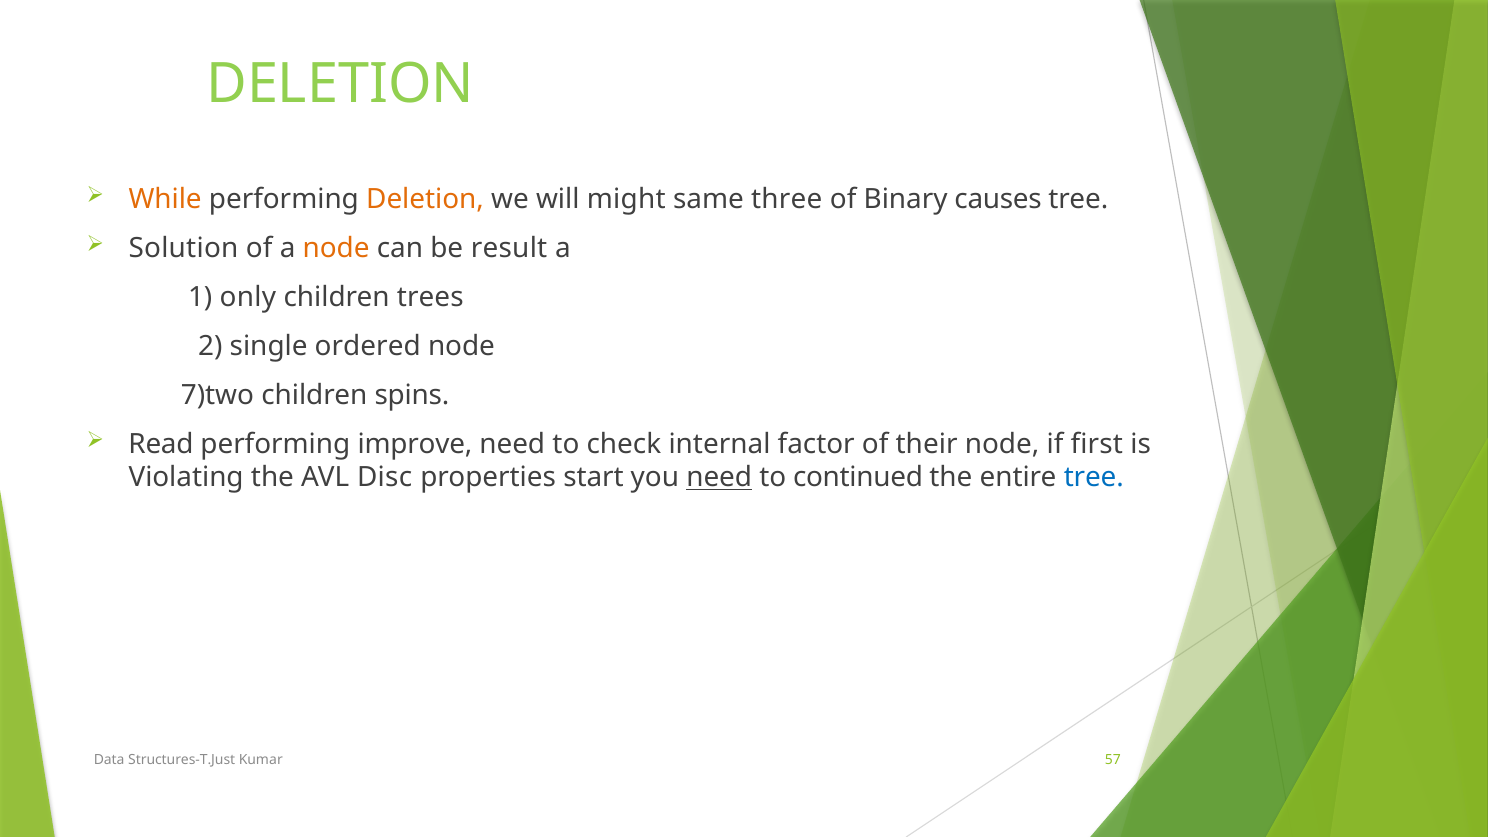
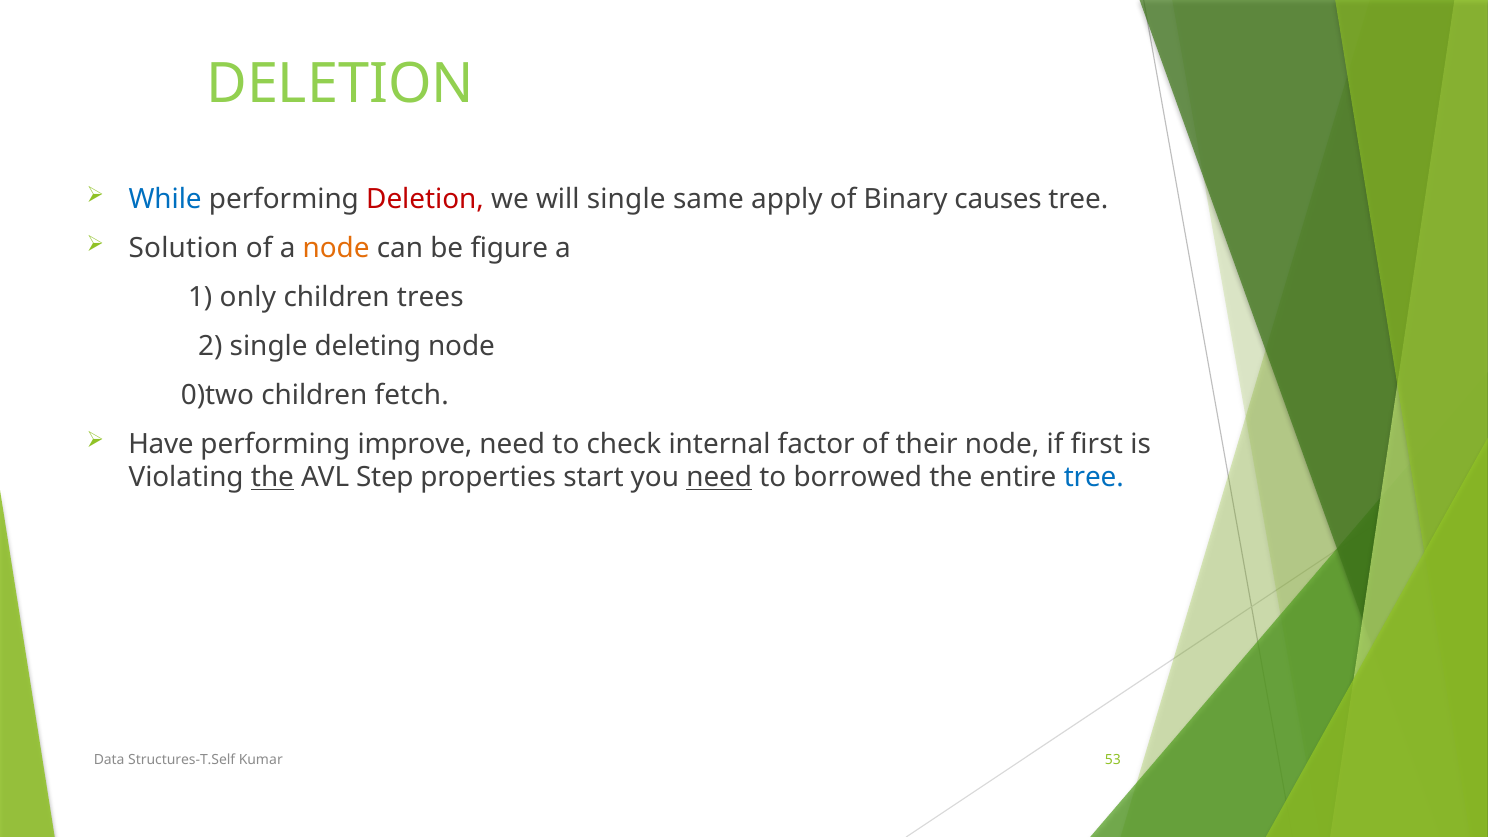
While colour: orange -> blue
Deletion at (425, 199) colour: orange -> red
will might: might -> single
three: three -> apply
result: result -> figure
ordered: ordered -> deleting
7)two: 7)two -> 0)two
spins: spins -> fetch
Read: Read -> Have
the at (272, 477) underline: none -> present
Disc: Disc -> Step
continued: continued -> borrowed
Structures-T.Just: Structures-T.Just -> Structures-T.Self
57: 57 -> 53
